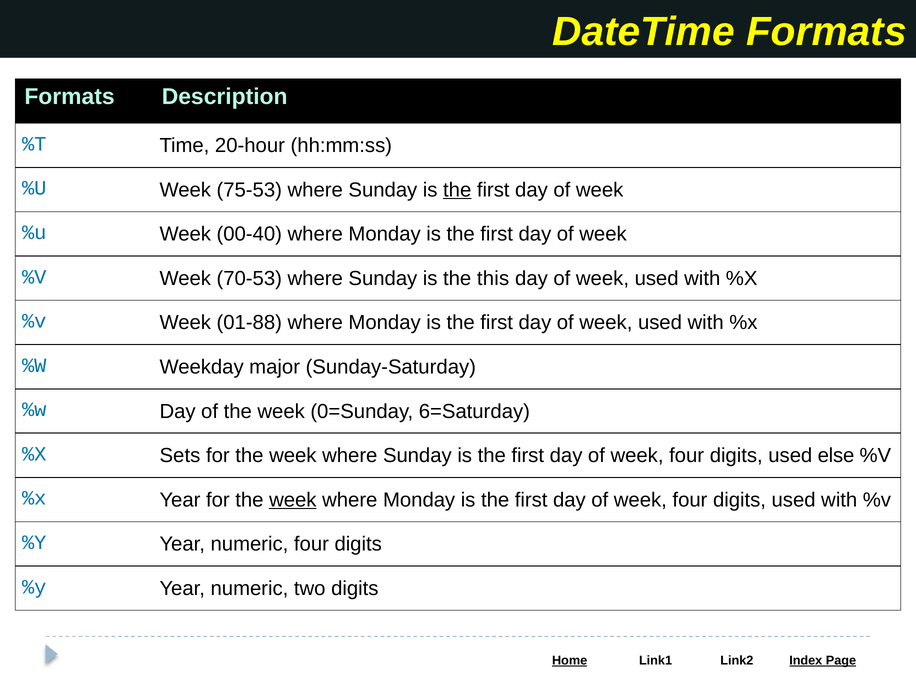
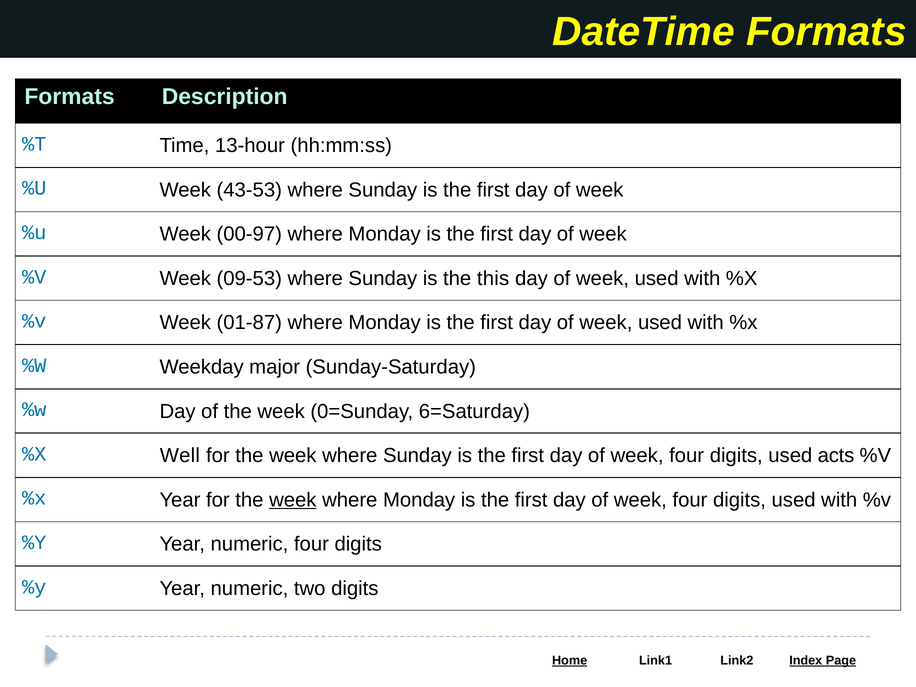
20-hour: 20-hour -> 13-hour
75-53: 75-53 -> 43-53
the at (457, 190) underline: present -> none
00-40: 00-40 -> 00-97
70-53: 70-53 -> 09-53
01-88: 01-88 -> 01-87
Sets: Sets -> Well
else: else -> acts
